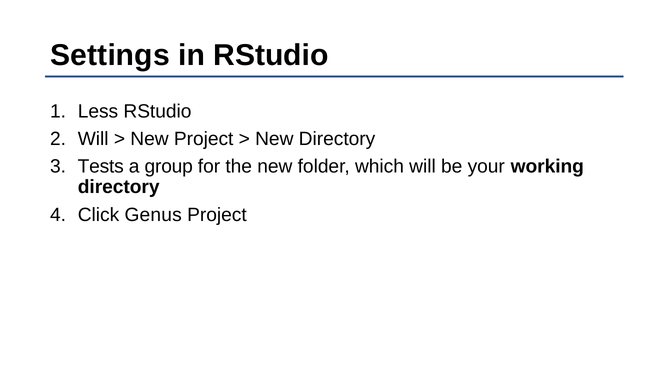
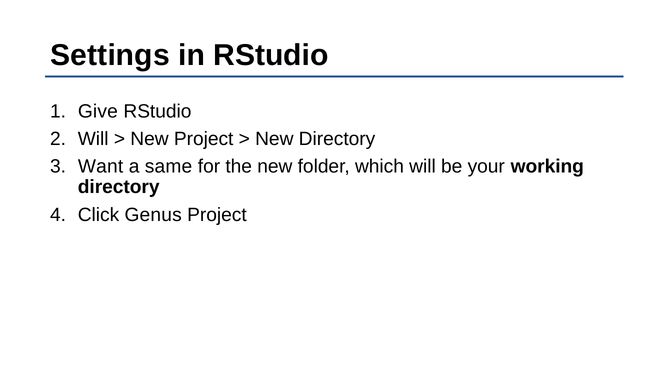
Less: Less -> Give
Tests: Tests -> Want
group: group -> same
